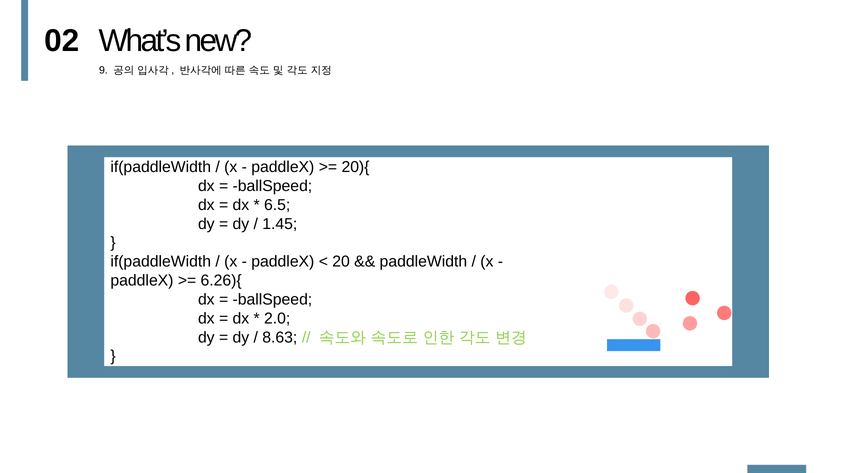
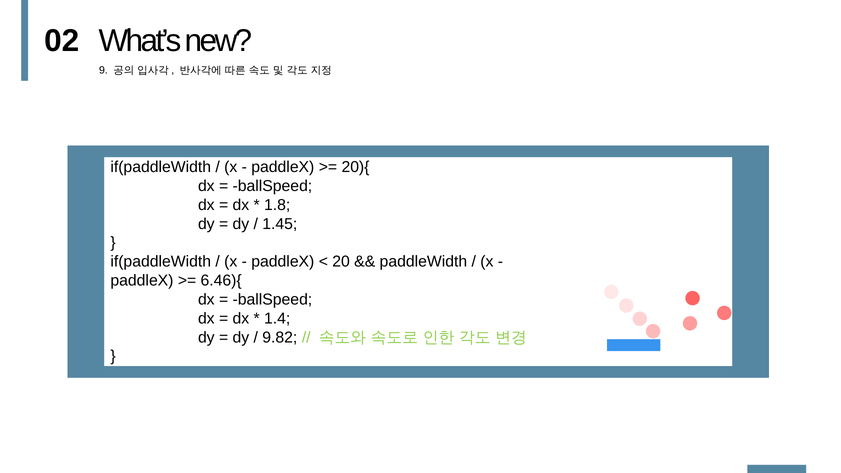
6.5: 6.5 -> 1.8
6.26){: 6.26){ -> 6.46){
2.0: 2.0 -> 1.4
8.63: 8.63 -> 9.82
